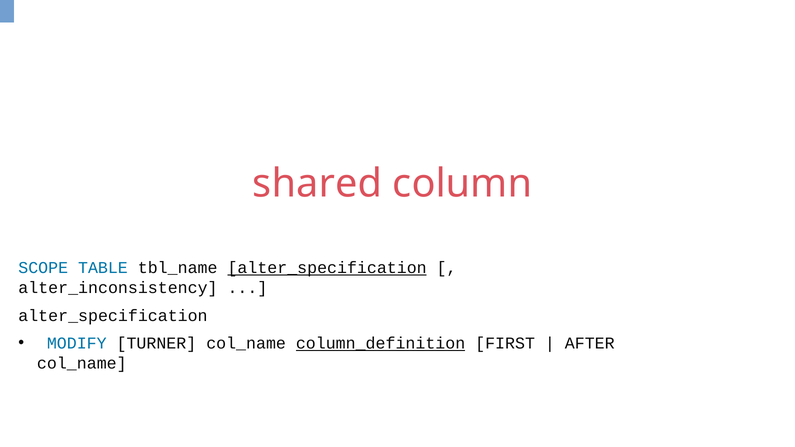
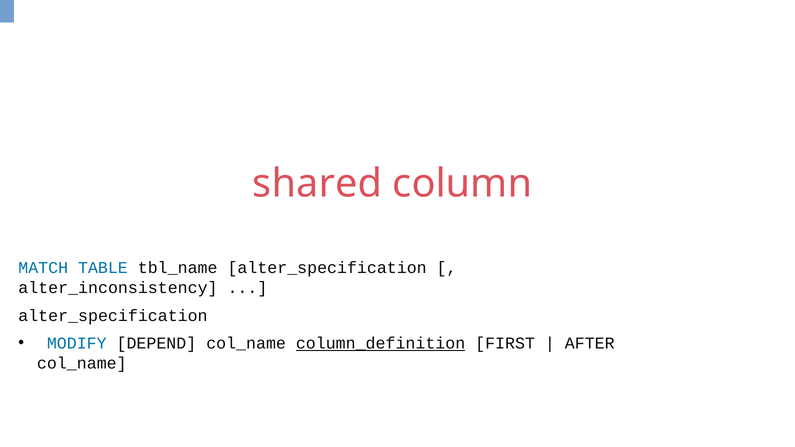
SCOPE: SCOPE -> MATCH
alter_specification at (327, 268) underline: present -> none
TURNER: TURNER -> DEPEND
